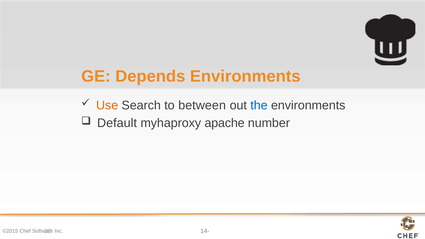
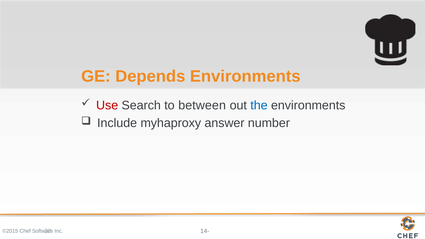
Use colour: orange -> red
Default: Default -> Include
apache: apache -> answer
